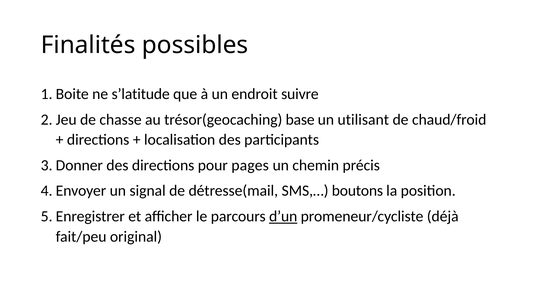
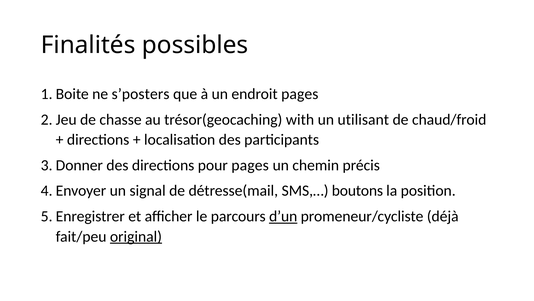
s’latitude: s’latitude -> s’posters
endroit suivre: suivre -> pages
base: base -> with
original underline: none -> present
